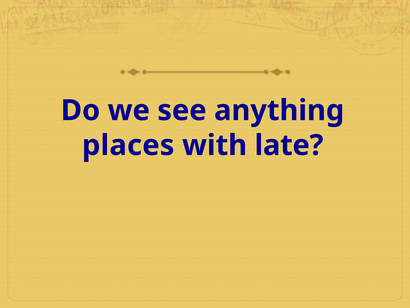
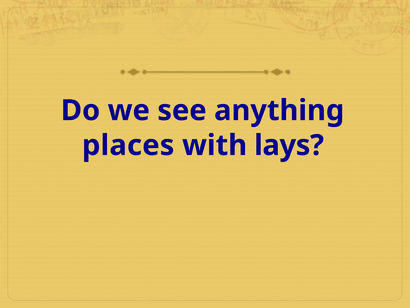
late: late -> lays
